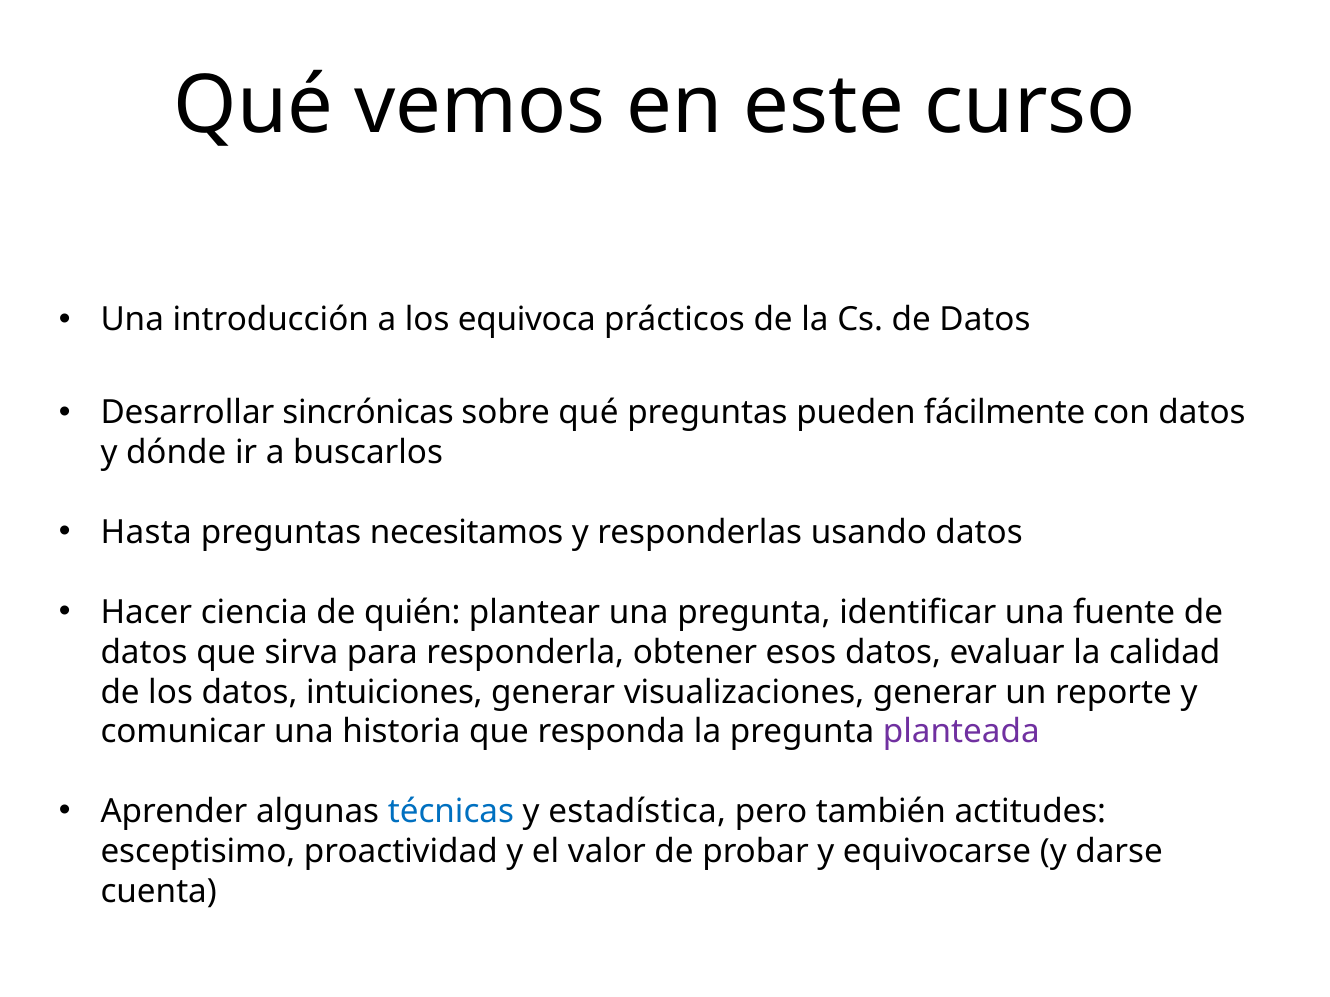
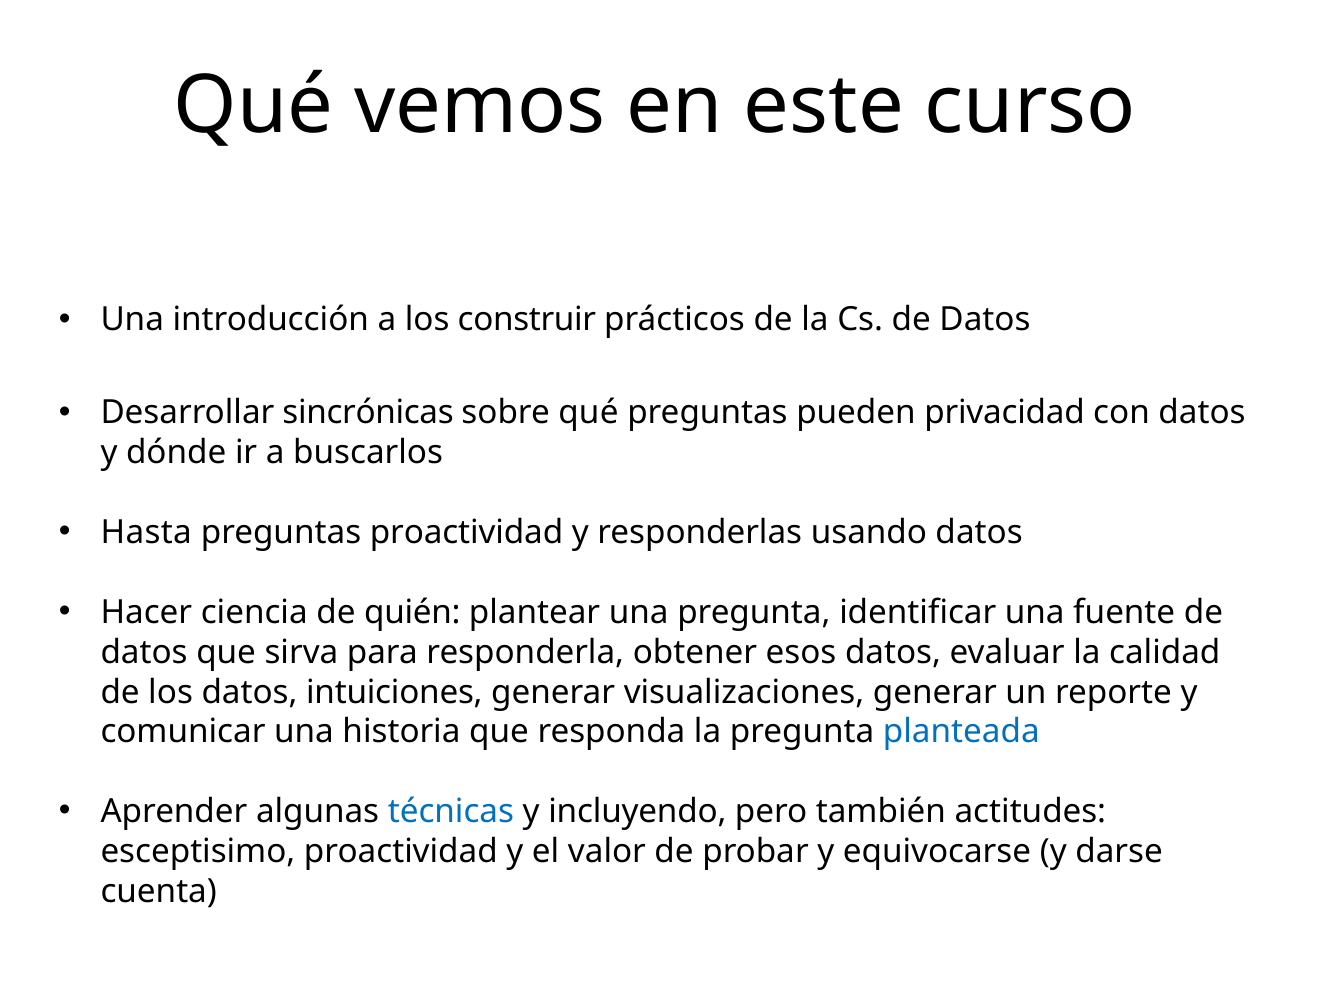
equivoca: equivoca -> construir
fácilmente: fácilmente -> privacidad
preguntas necesitamos: necesitamos -> proactividad
planteada colour: purple -> blue
estadística: estadística -> incluyendo
